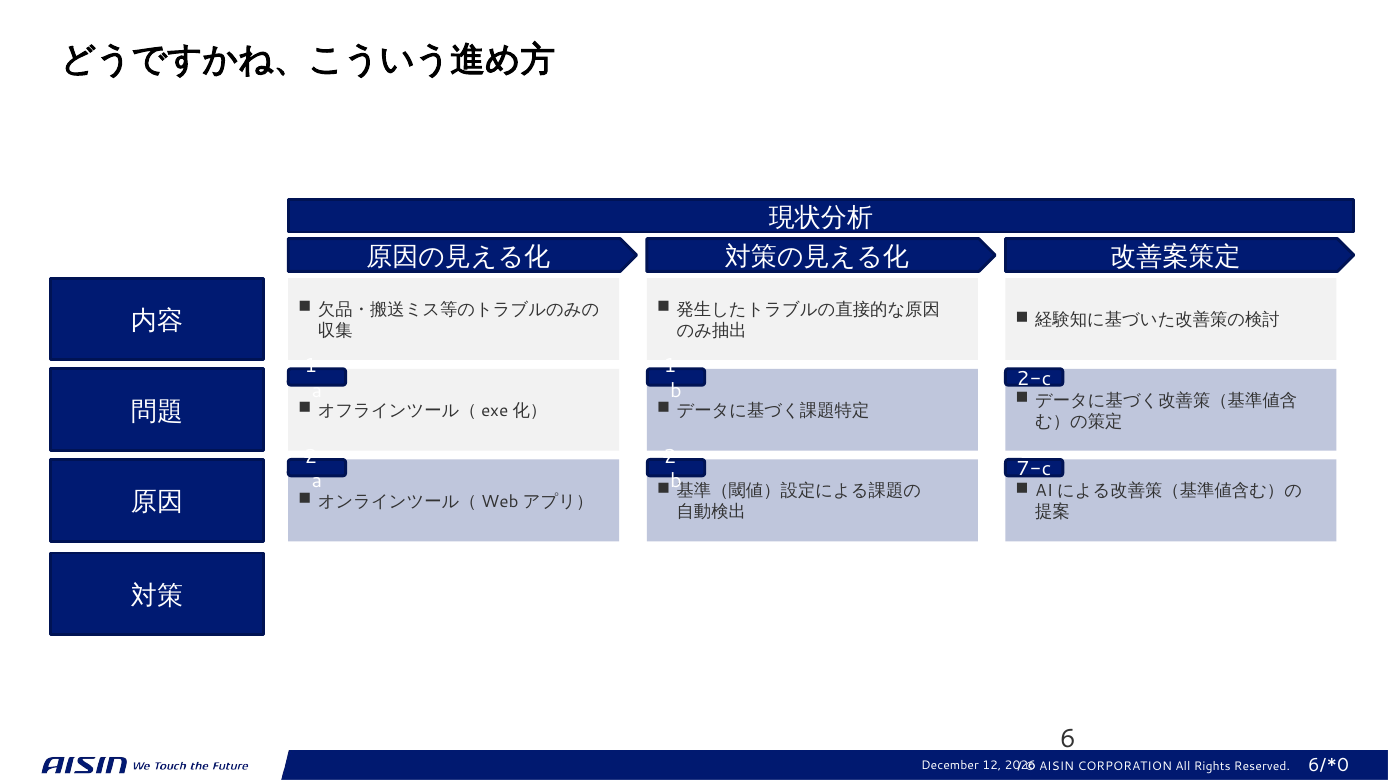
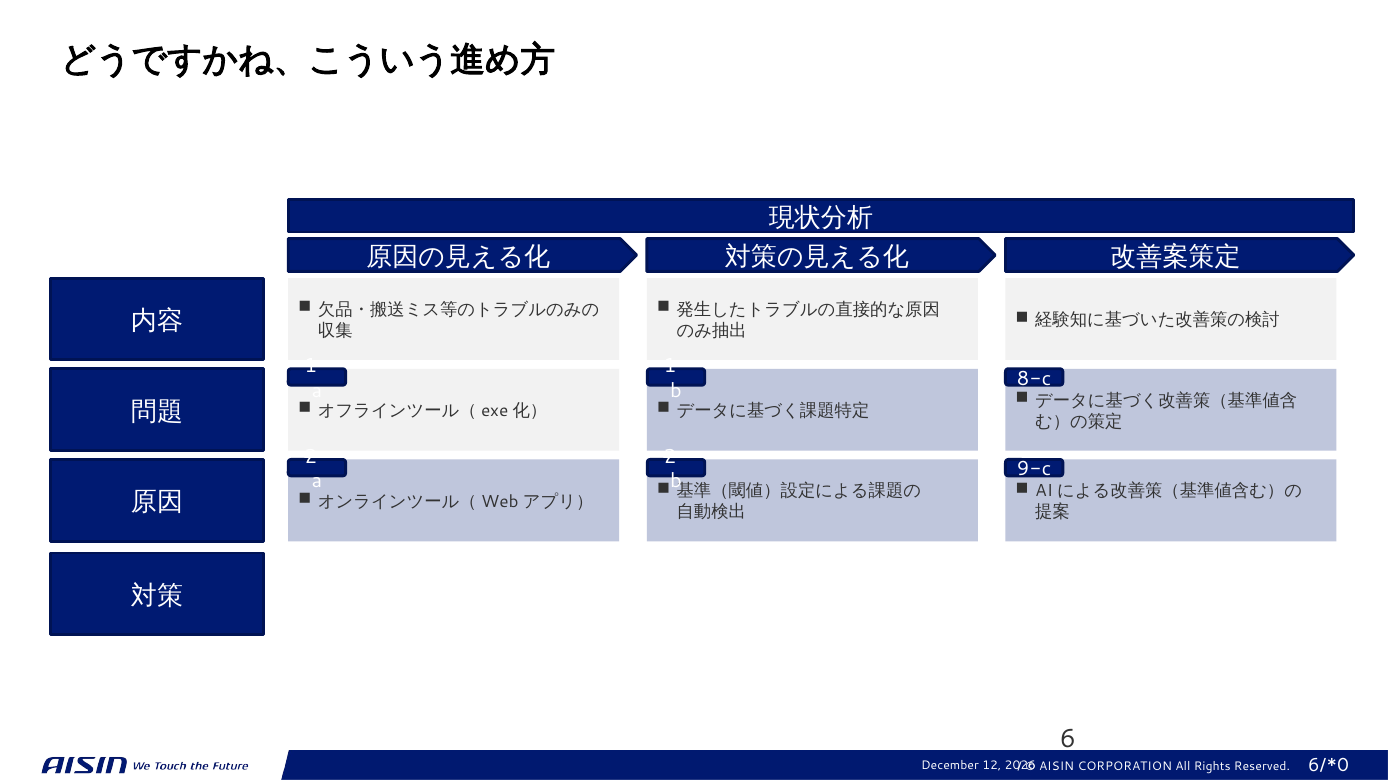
2-c: 2-c -> 8-c
7-c: 7-c -> 9-c
